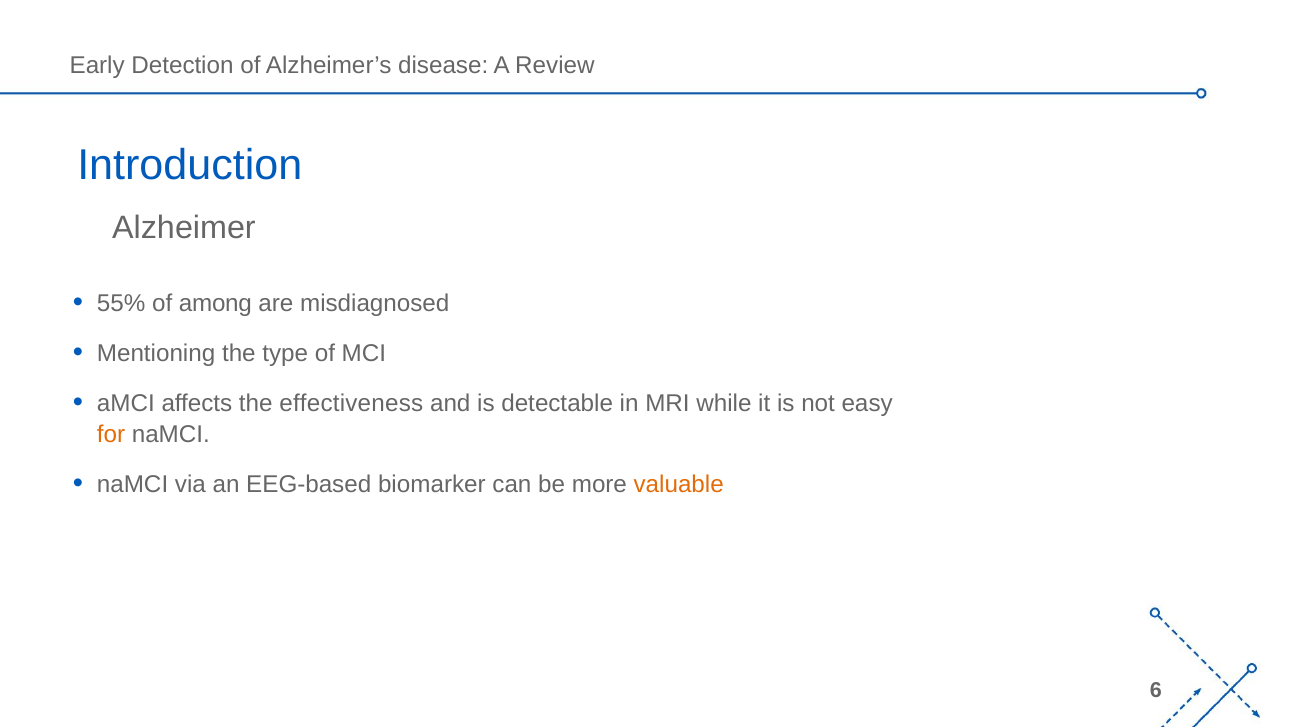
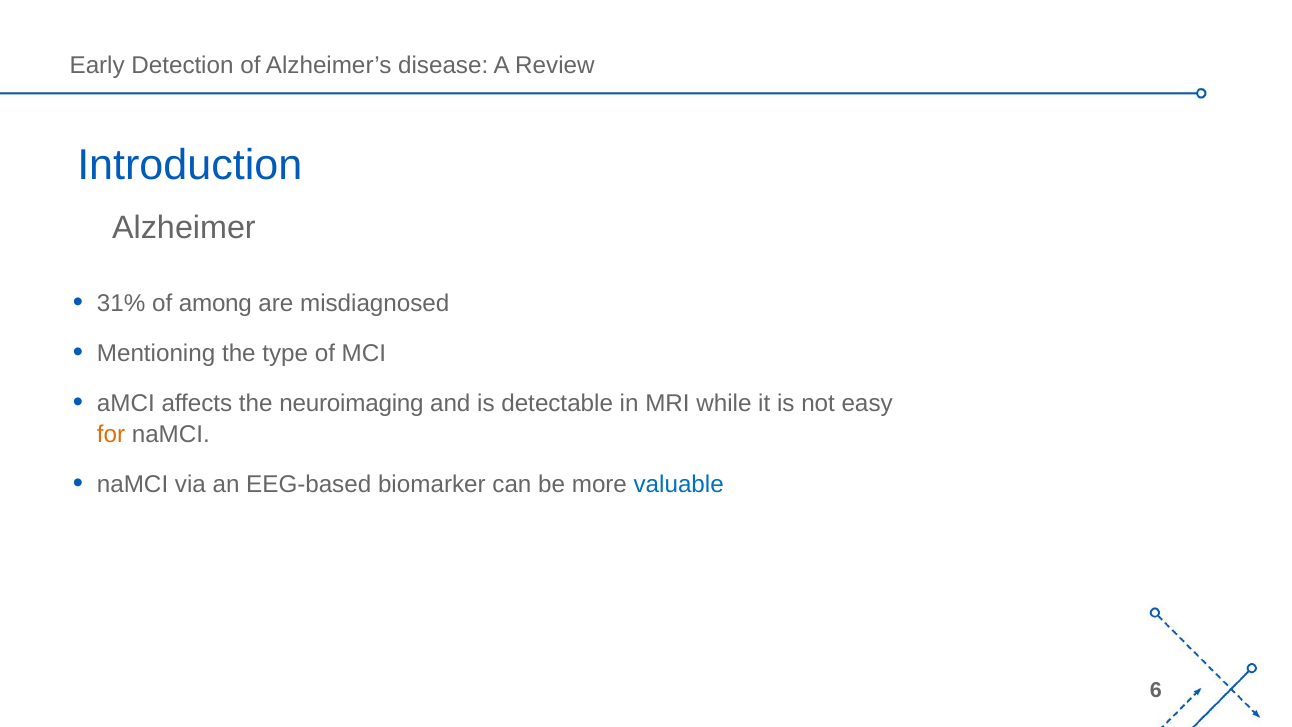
55%: 55% -> 31%
effectiveness: effectiveness -> neuroimaging
valuable colour: orange -> blue
